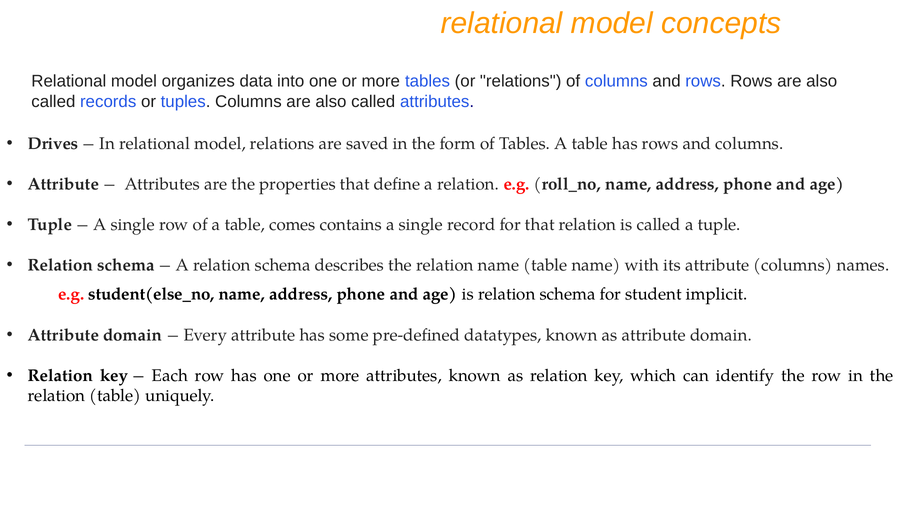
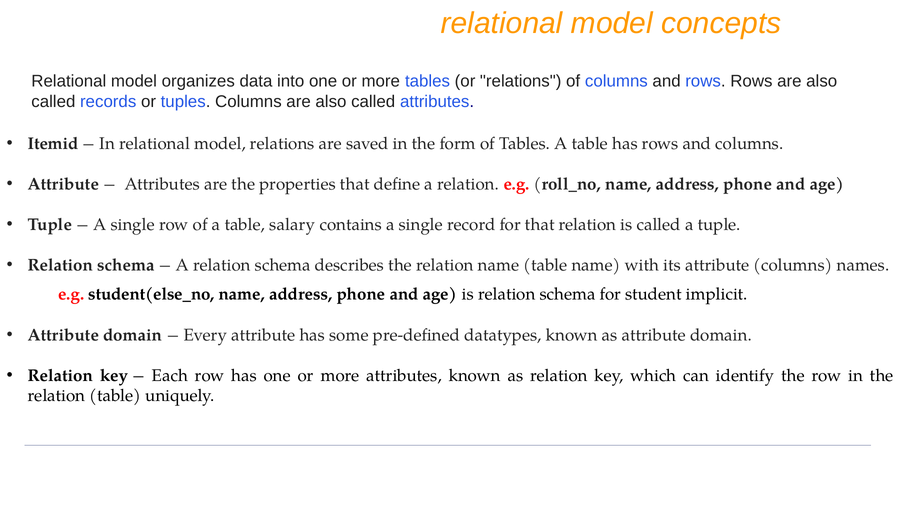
Drives: Drives -> Itemid
comes: comes -> salary
